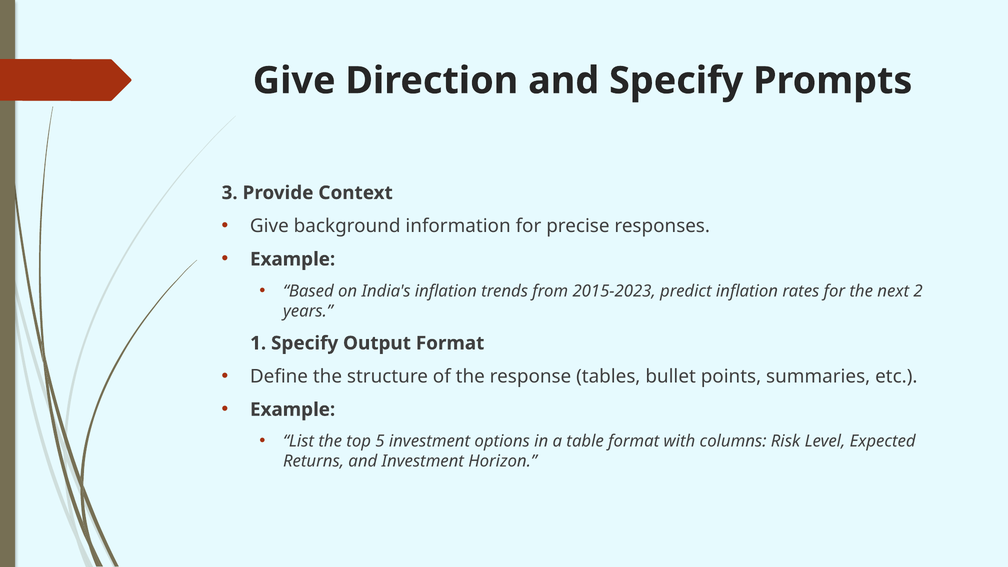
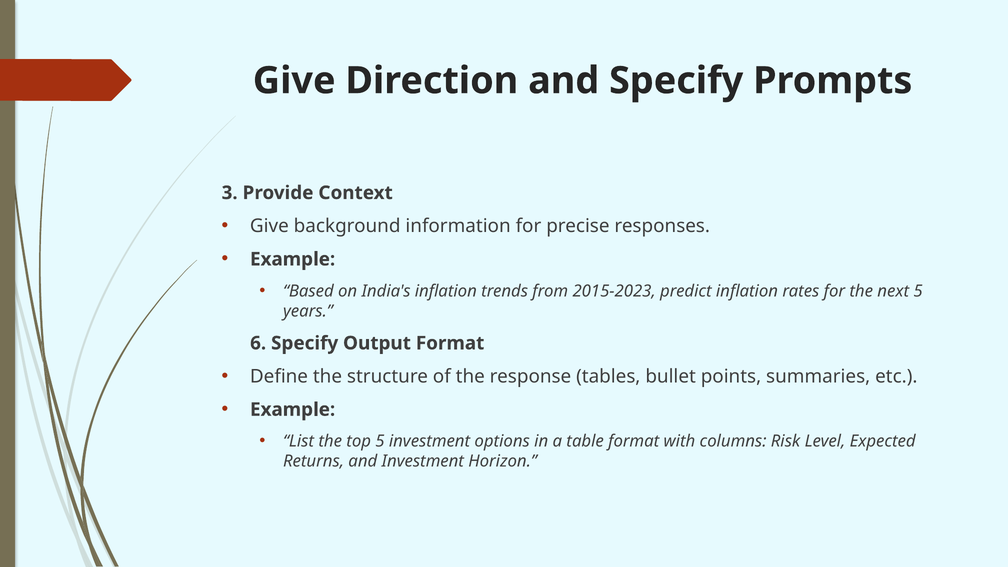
next 2: 2 -> 5
1: 1 -> 6
